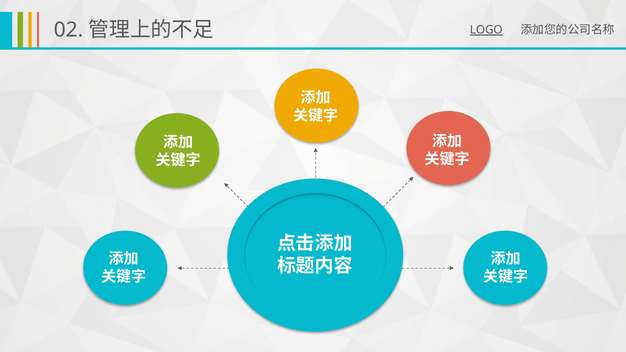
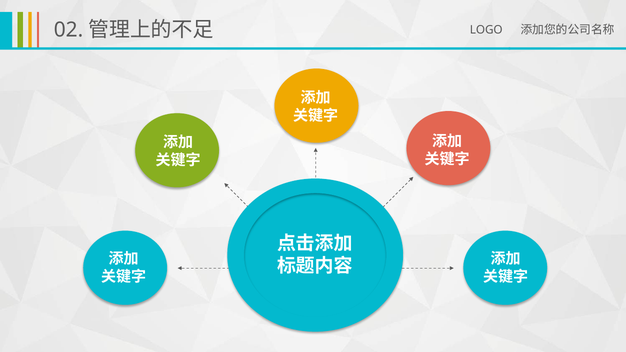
LOGO underline: present -> none
